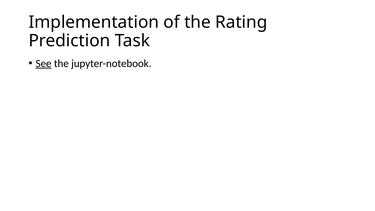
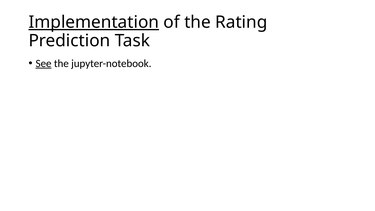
Implementation underline: none -> present
